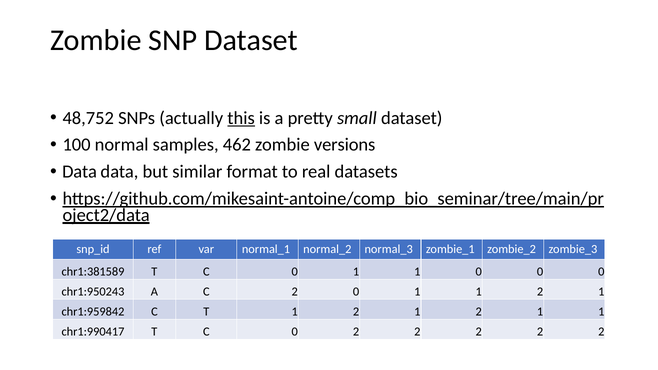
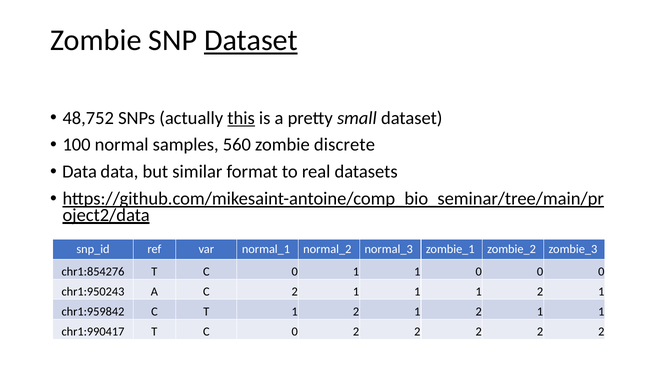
Dataset at (251, 41) underline: none -> present
462: 462 -> 560
versions: versions -> discrete
chr1:381589: chr1:381589 -> chr1:854276
C 2 0: 0 -> 1
